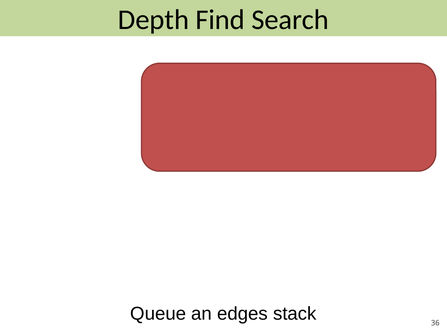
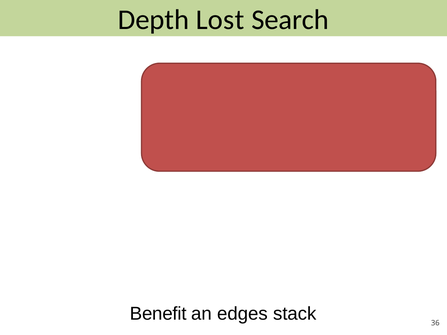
Find: Find -> Lost
Queue: Queue -> Benefit
